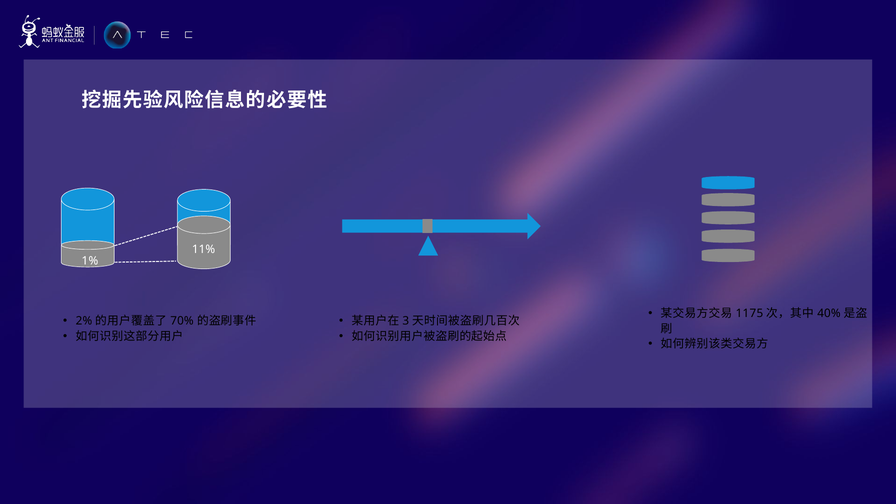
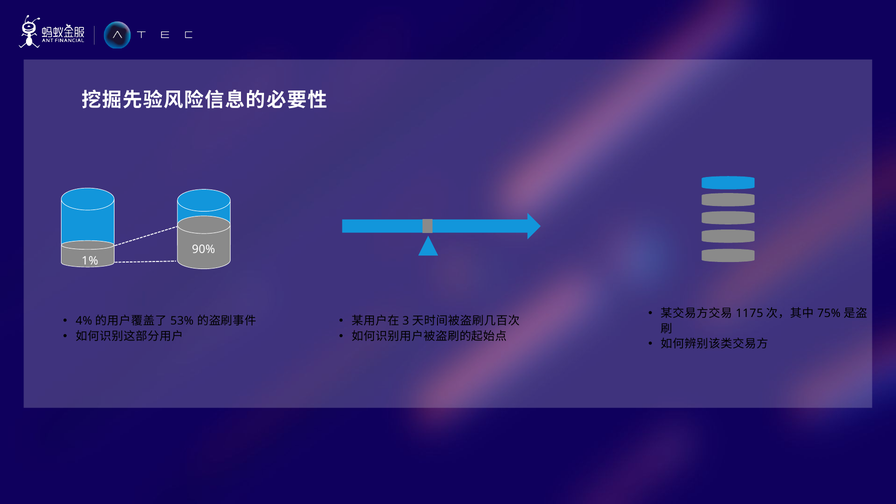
11%: 11% -> 90%
40%: 40% -> 75%
2%: 2% -> 4%
70%: 70% -> 53%
